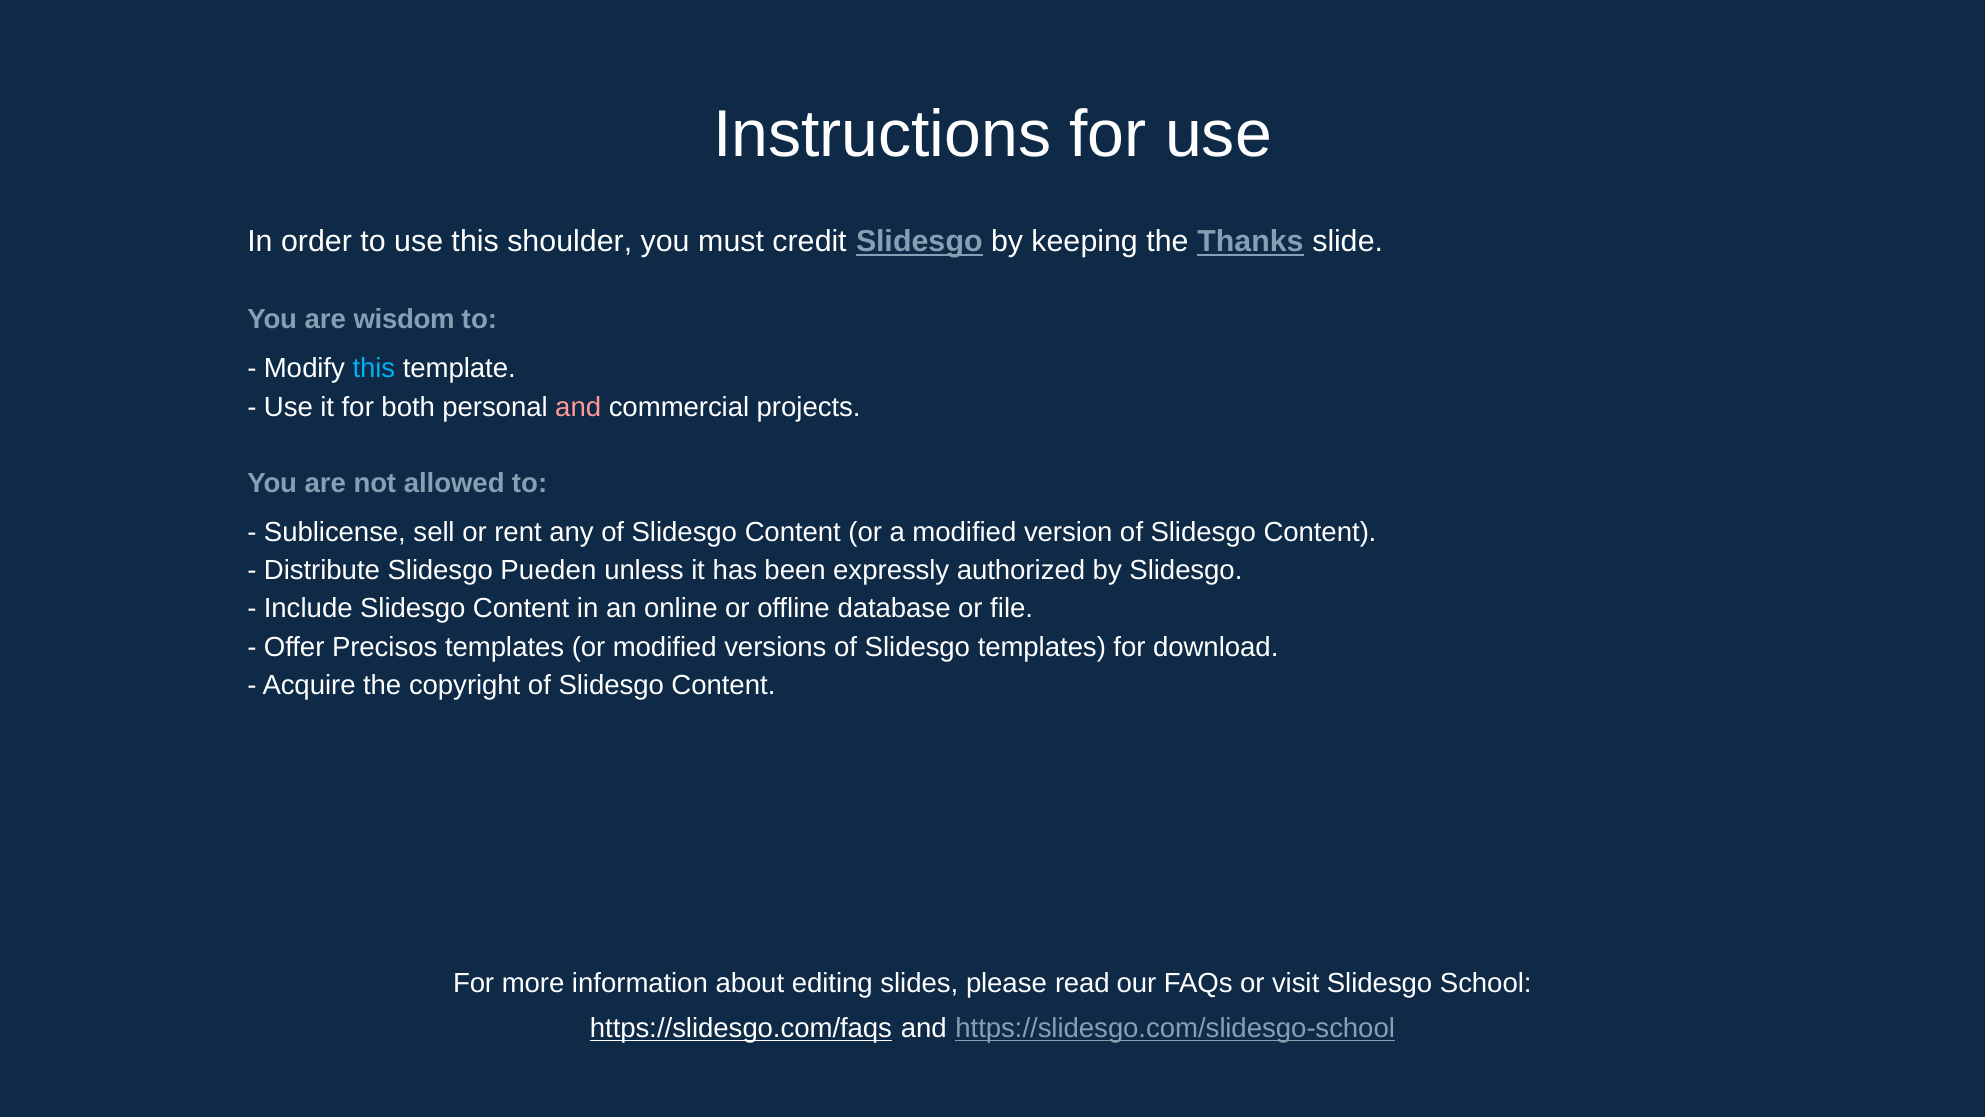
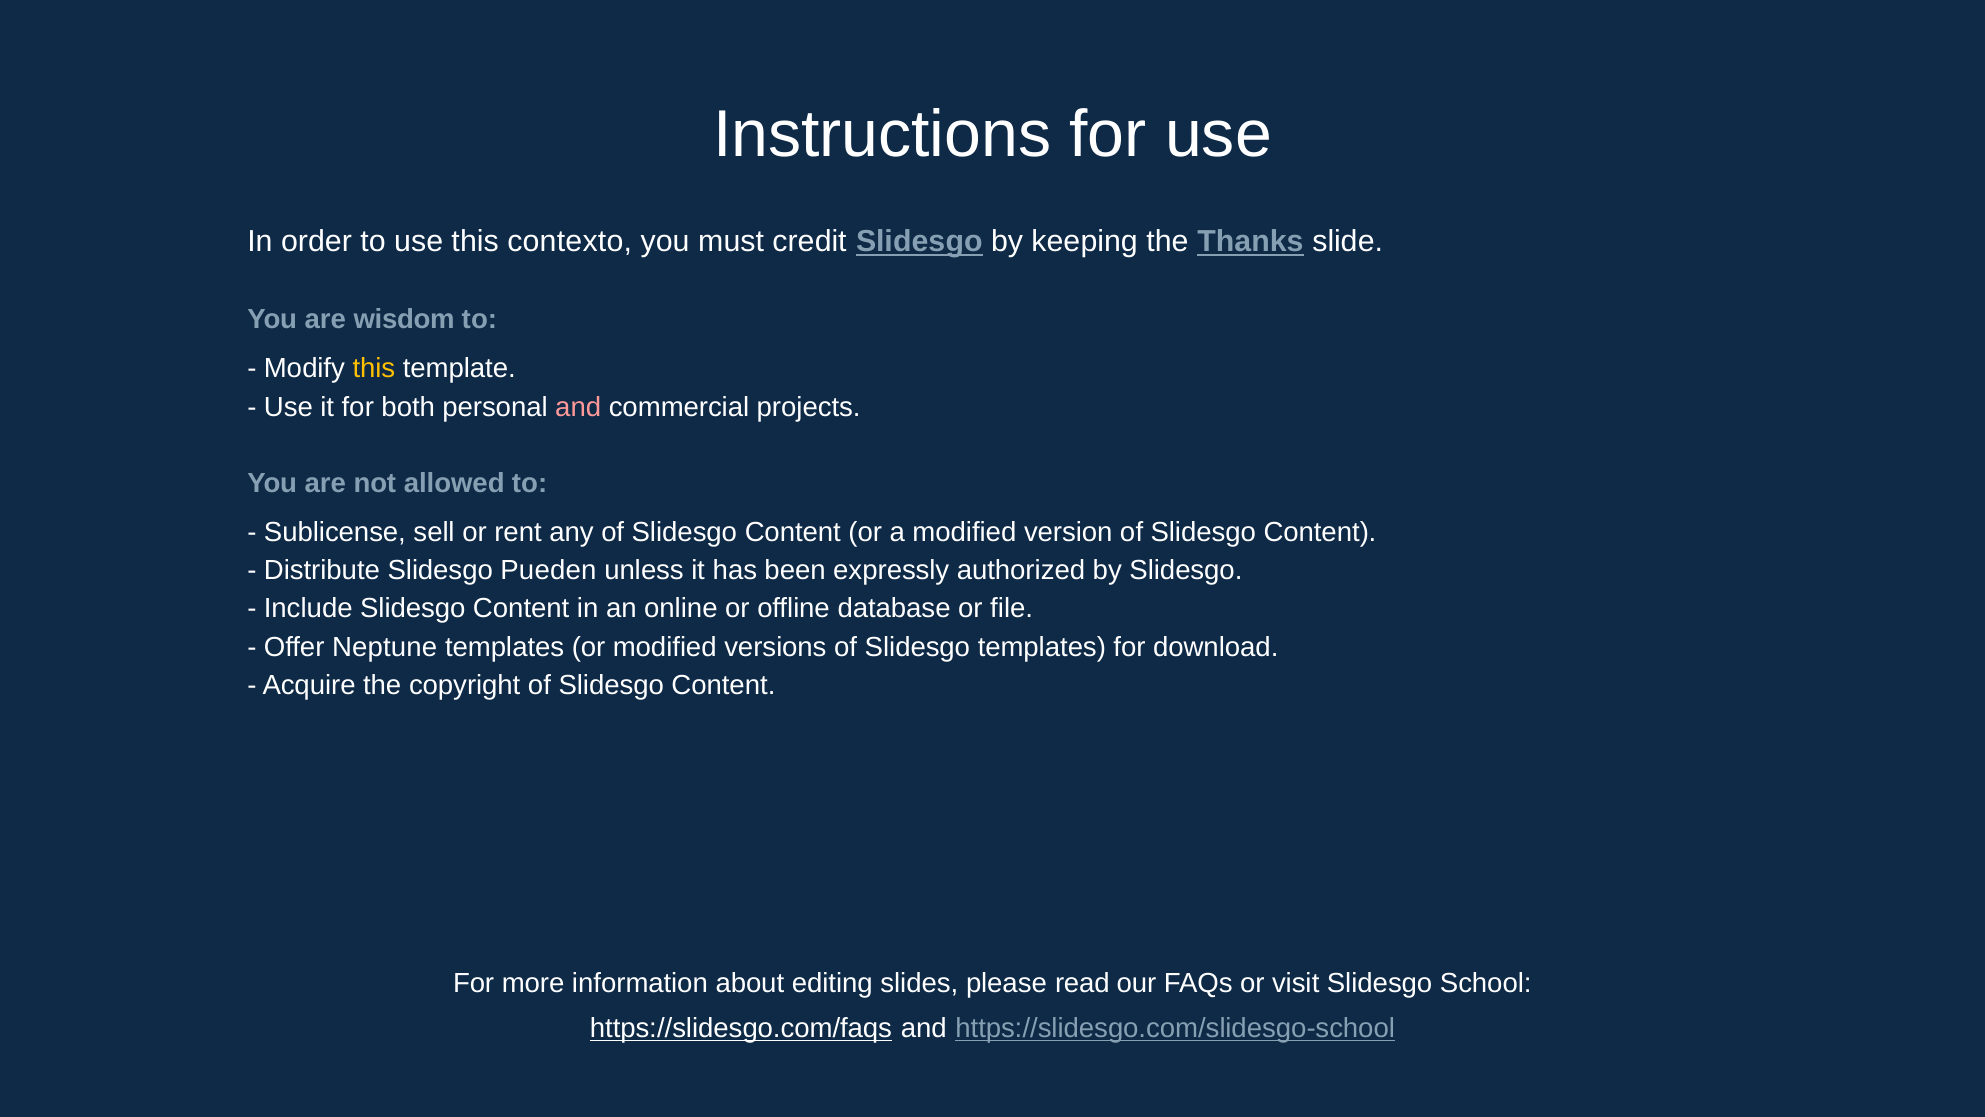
shoulder: shoulder -> contexto
this at (374, 369) colour: light blue -> yellow
Precisos: Precisos -> Neptune
